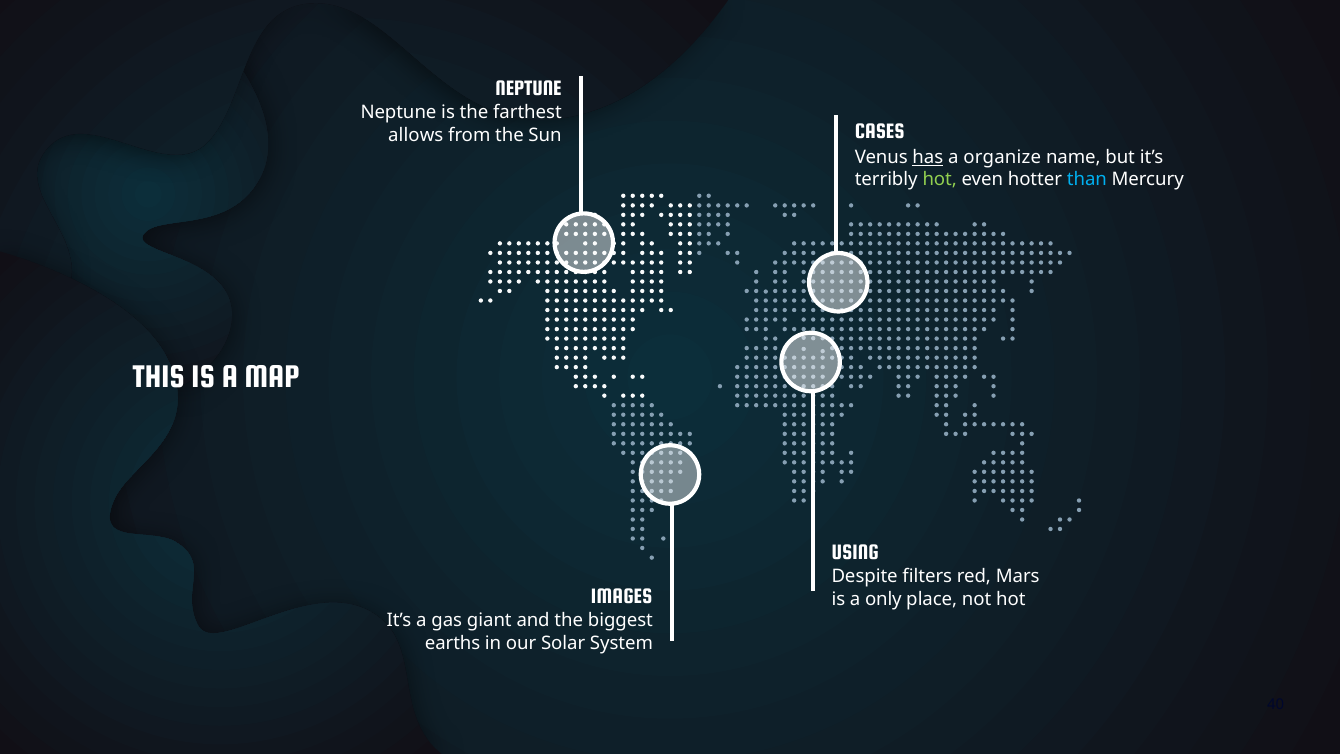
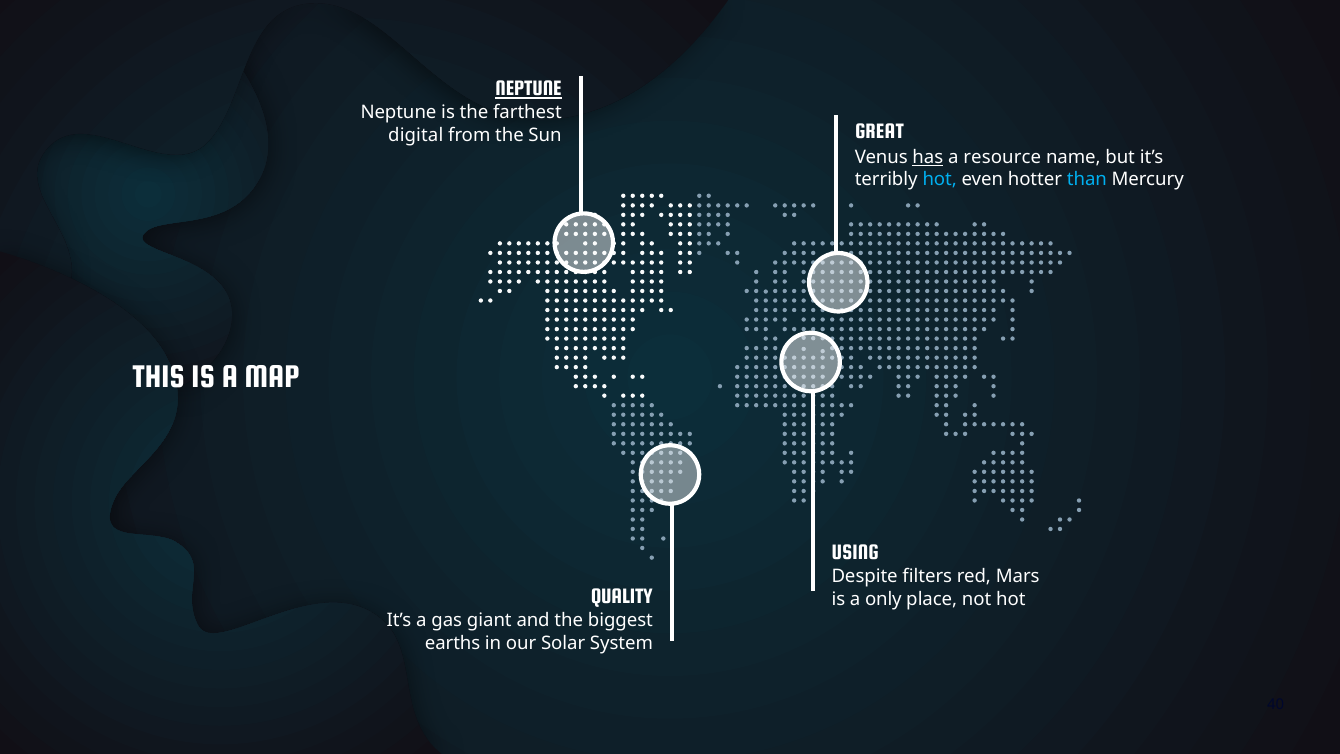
NEPTUNE at (528, 88) underline: none -> present
CASES: CASES -> GREAT
allows: allows -> digital
organize: organize -> resource
hot at (940, 179) colour: light green -> light blue
IMAGES: IMAGES -> QUALITY
